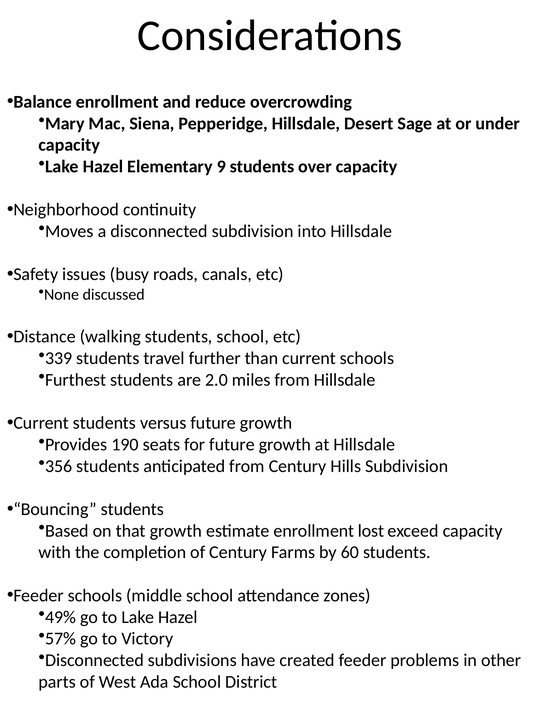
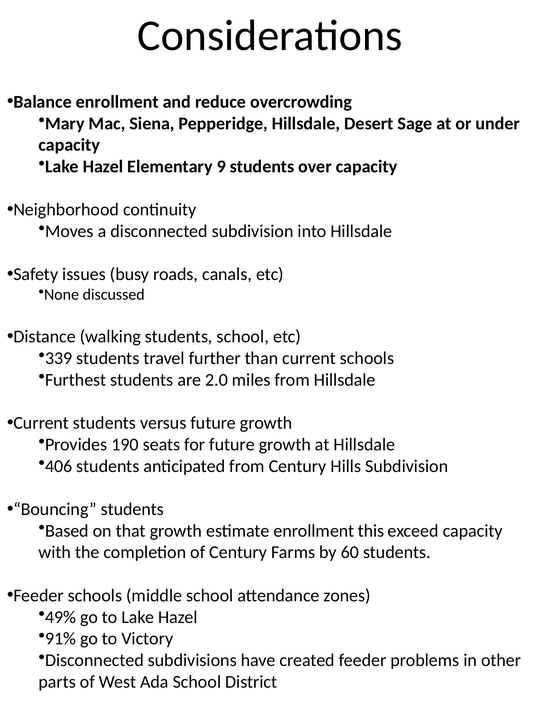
356: 356 -> 406
lost: lost -> this
57%: 57% -> 91%
